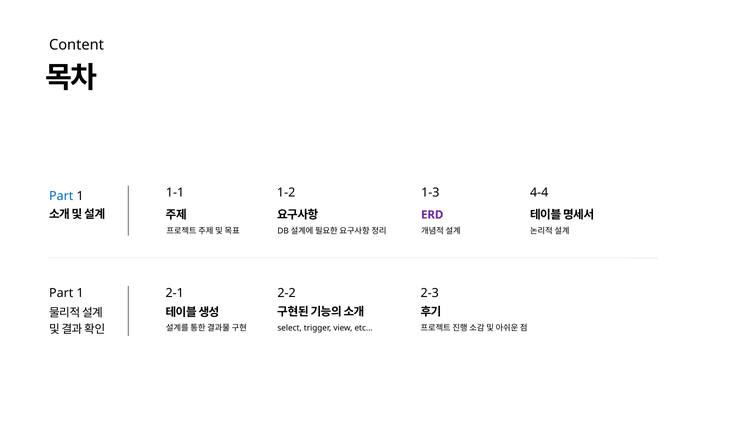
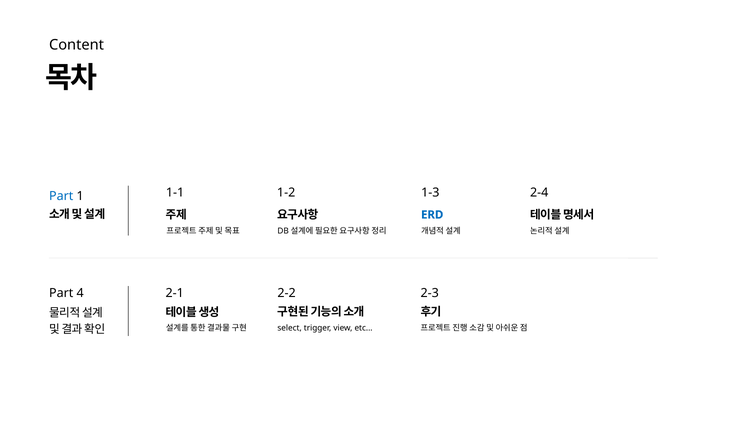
4-4: 4-4 -> 2-4
ERD colour: purple -> blue
1 at (80, 293): 1 -> 4
